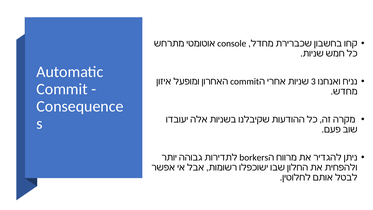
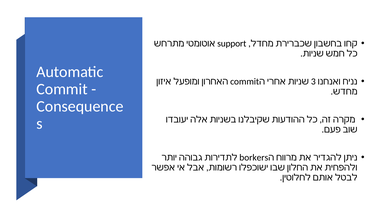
console: console -> support
